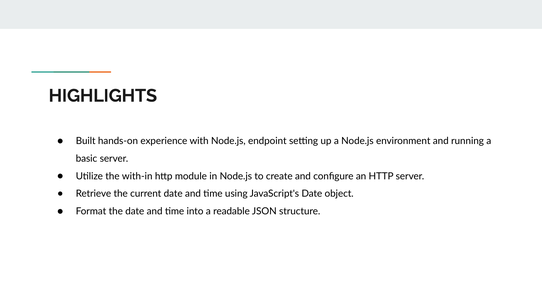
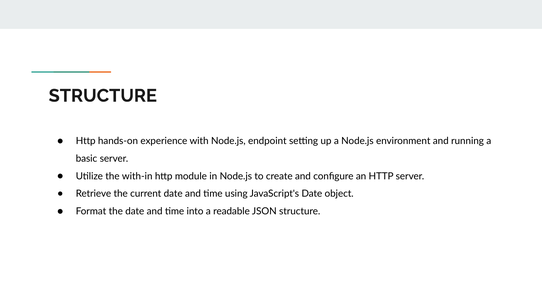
HIGHLIGHTS at (103, 96): HIGHLIGHTS -> STRUCTURE
Built at (86, 141): Built -> Http
